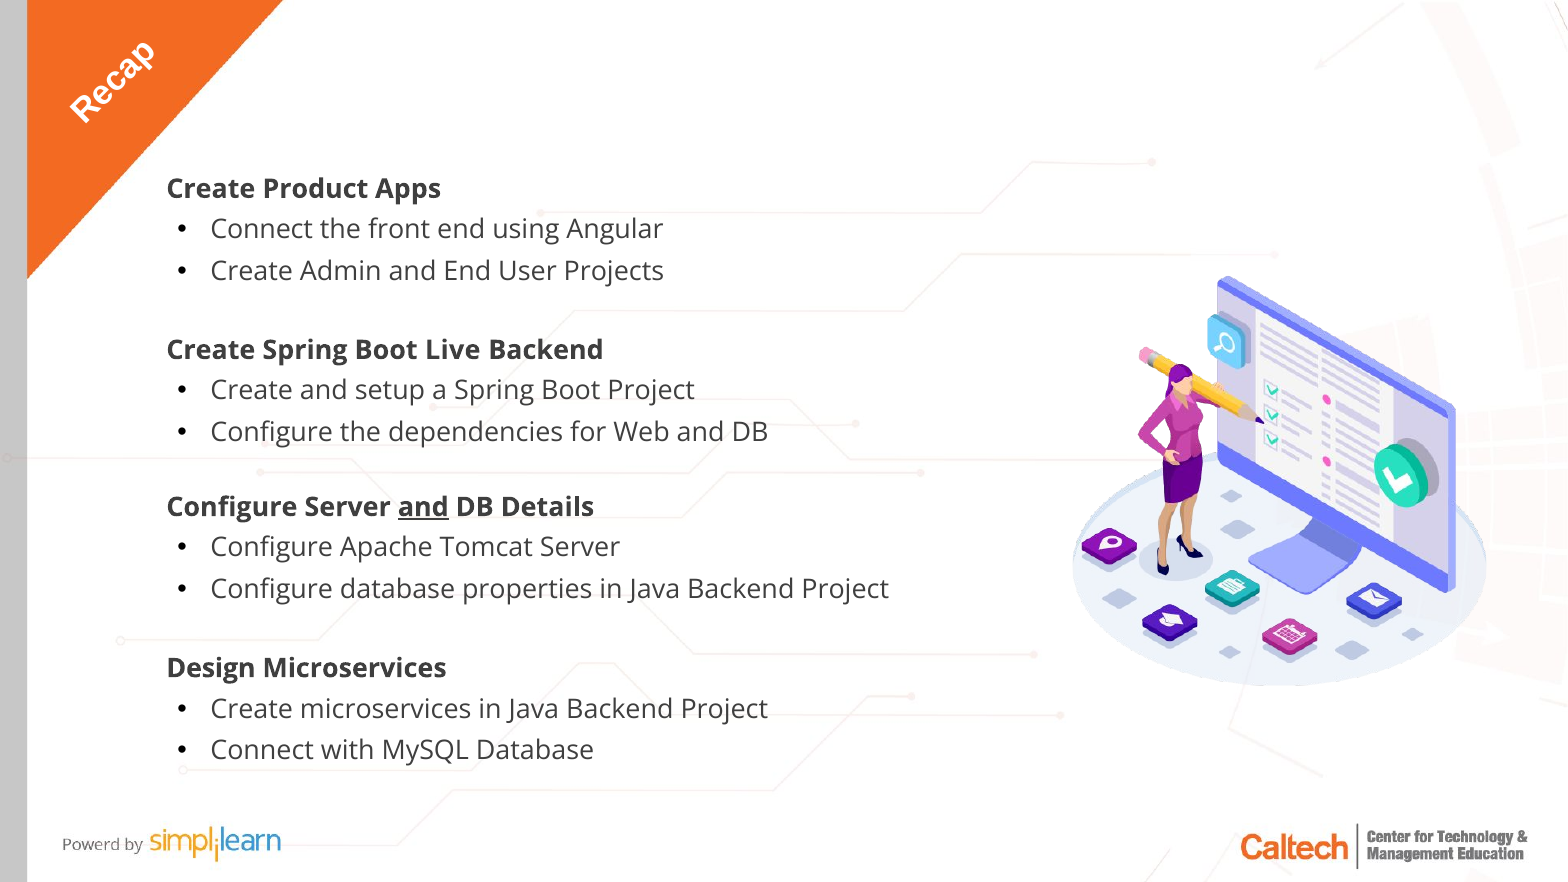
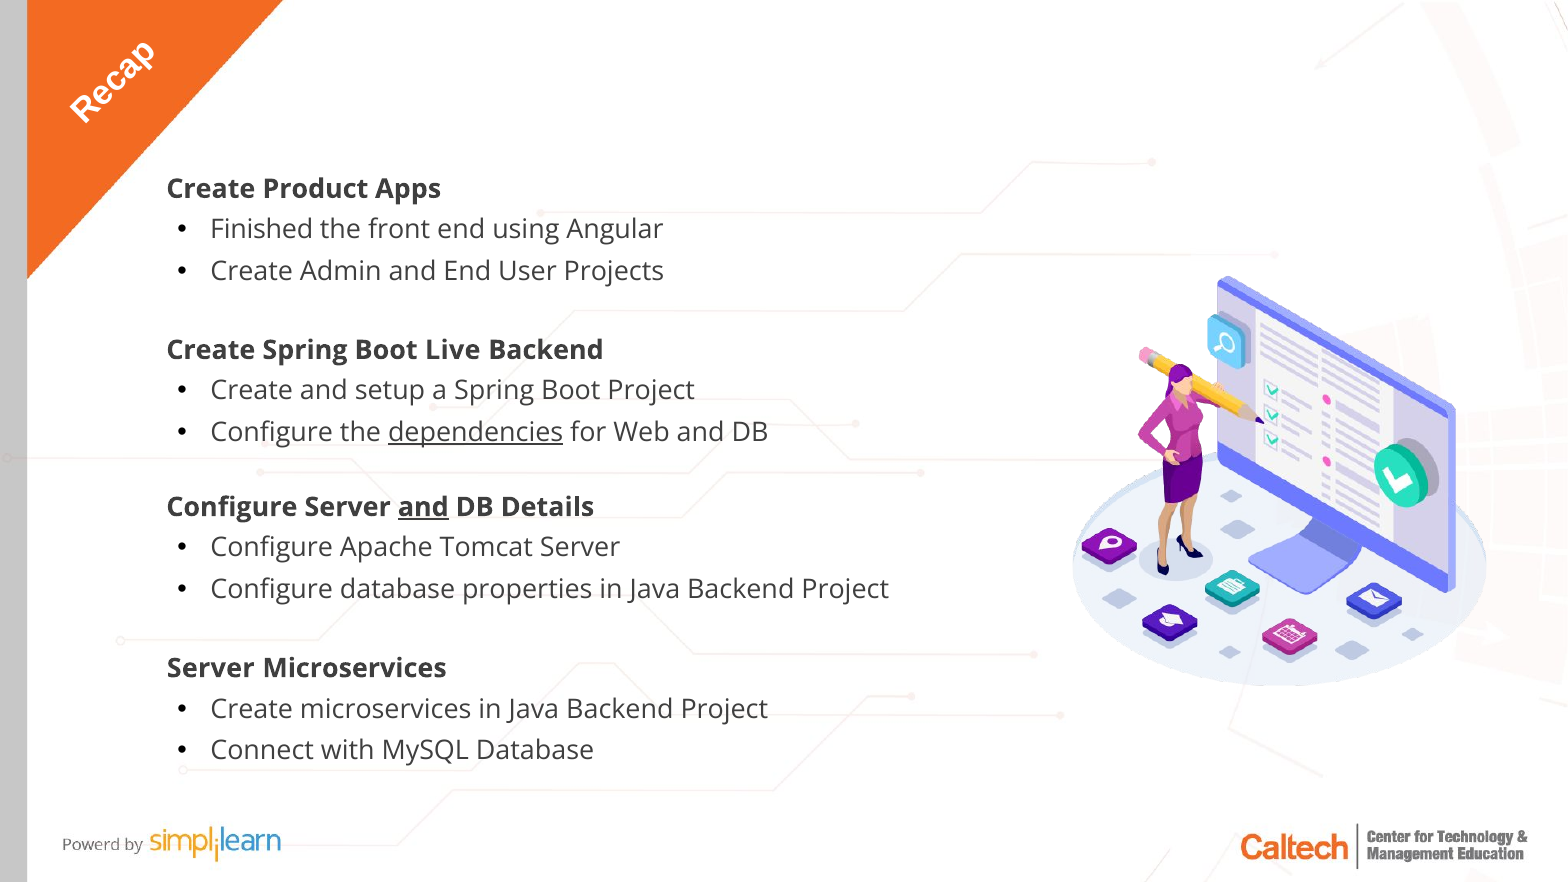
Connect at (262, 230): Connect -> Finished
dependencies underline: none -> present
Design at (211, 668): Design -> Server
